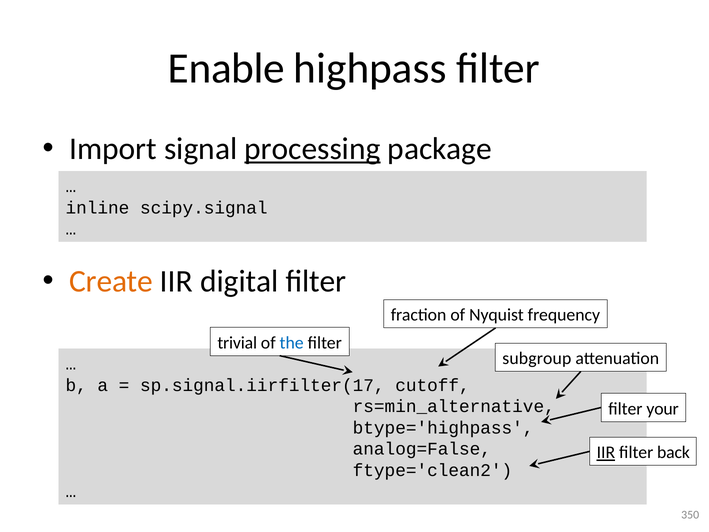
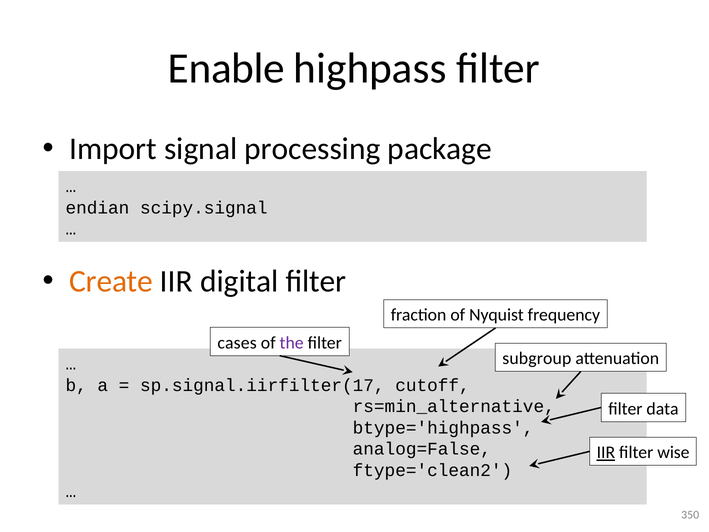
processing underline: present -> none
inline: inline -> endian
trivial: trivial -> cases
the colour: blue -> purple
your: your -> data
back: back -> wise
